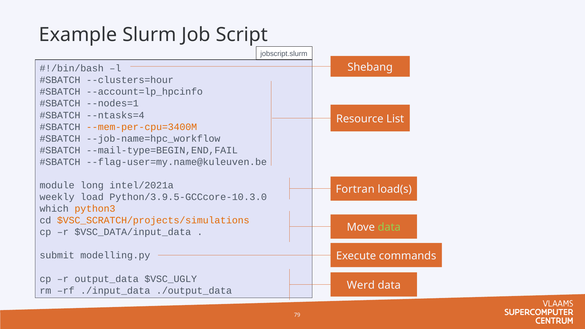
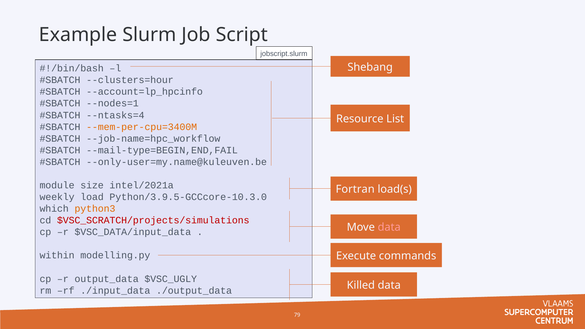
--flag-user=my.name@kuleuven.be: --flag-user=my.name@kuleuven.be -> --only-user=my.name@kuleuven.be
long: long -> size
$VSC_SCRATCH/projects/simulations colour: orange -> red
data at (389, 227) colour: light green -> pink
submit: submit -> within
Werd: Werd -> Killed
